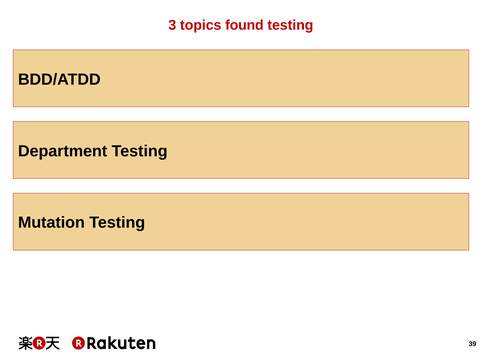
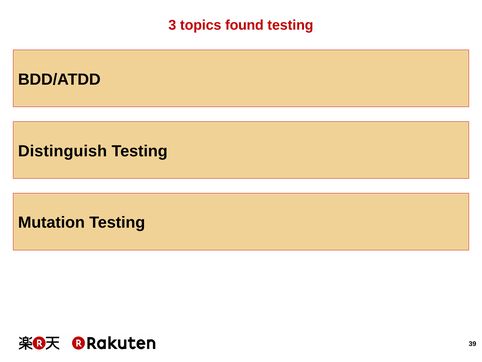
Department: Department -> Distinguish
